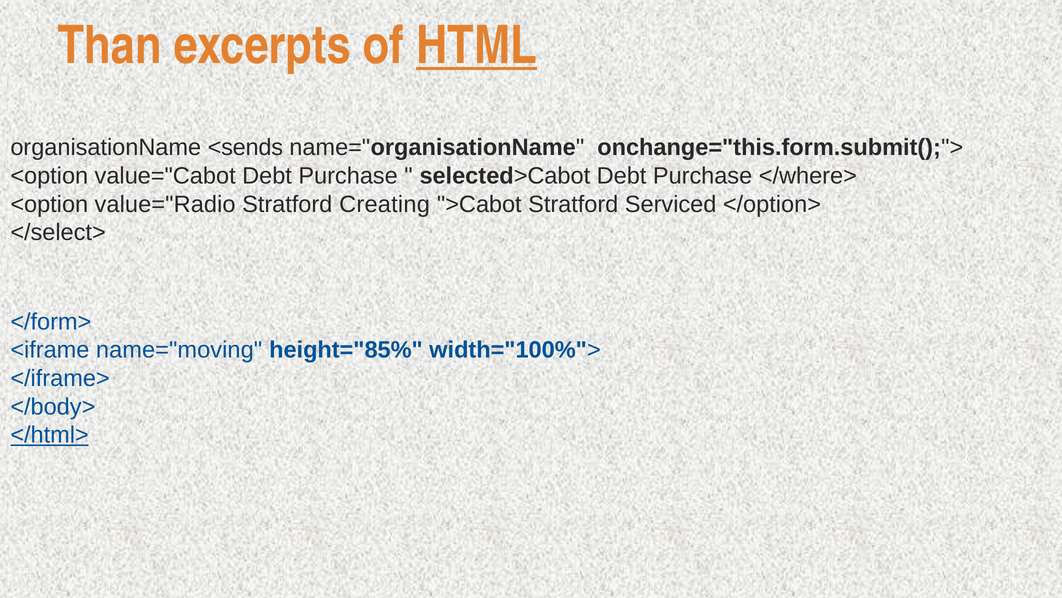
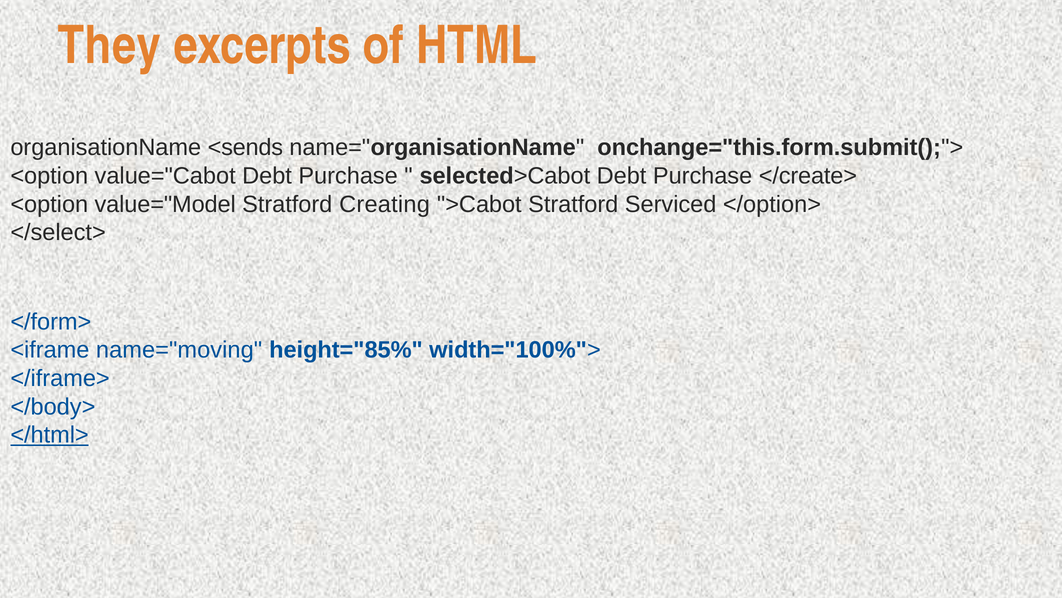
Than: Than -> They
HTML underline: present -> none
</where>: </where> -> </create>
value="Radio: value="Radio -> value="Model
